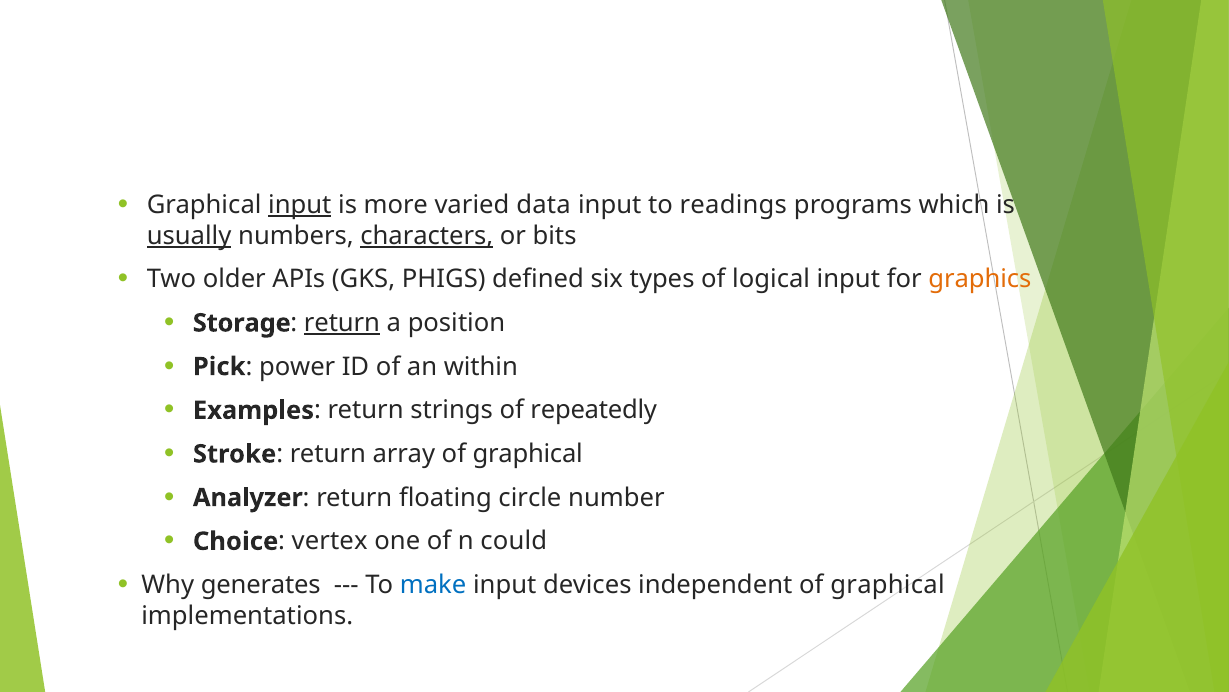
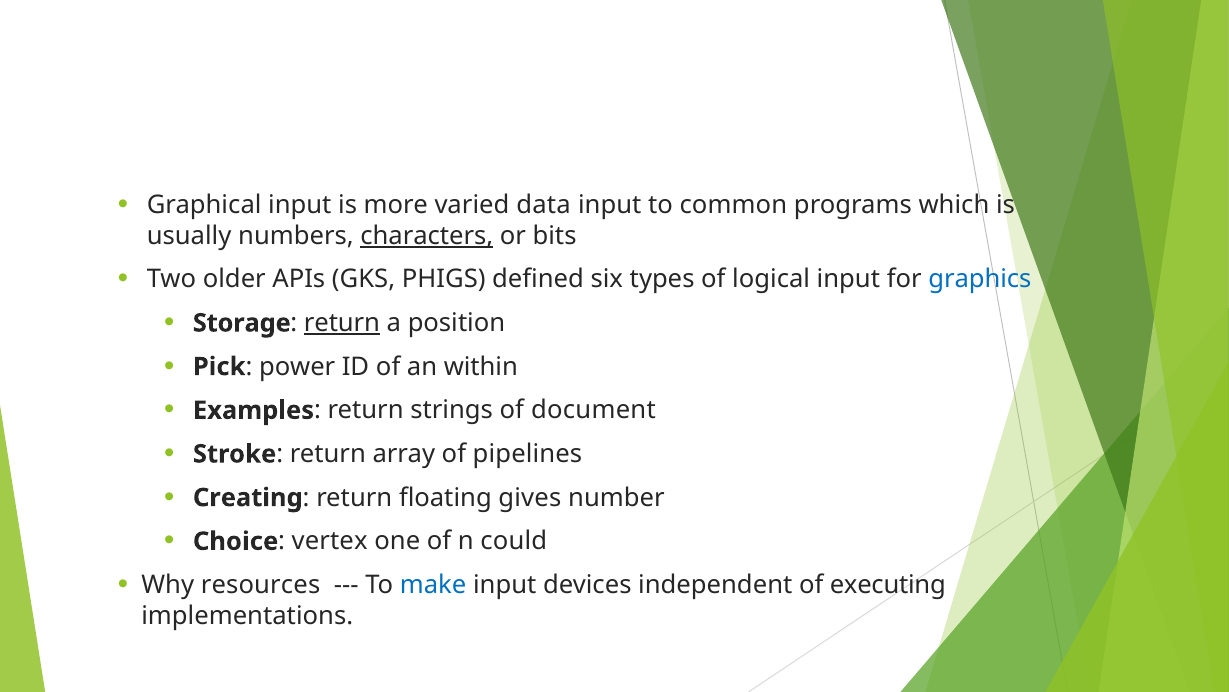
input at (300, 205) underline: present -> none
readings: readings -> common
usually underline: present -> none
graphics colour: orange -> blue
repeatedly: repeatedly -> document
array of graphical: graphical -> pipelines
Analyzer: Analyzer -> Creating
circle: circle -> gives
generates: generates -> resources
independent of graphical: graphical -> executing
